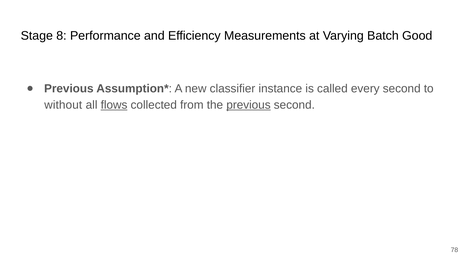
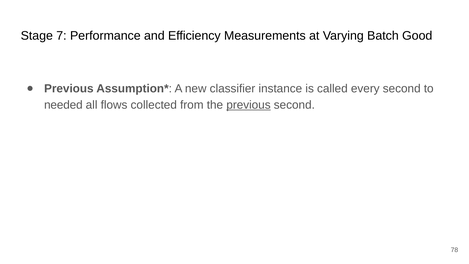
8: 8 -> 7
without: without -> needed
flows underline: present -> none
